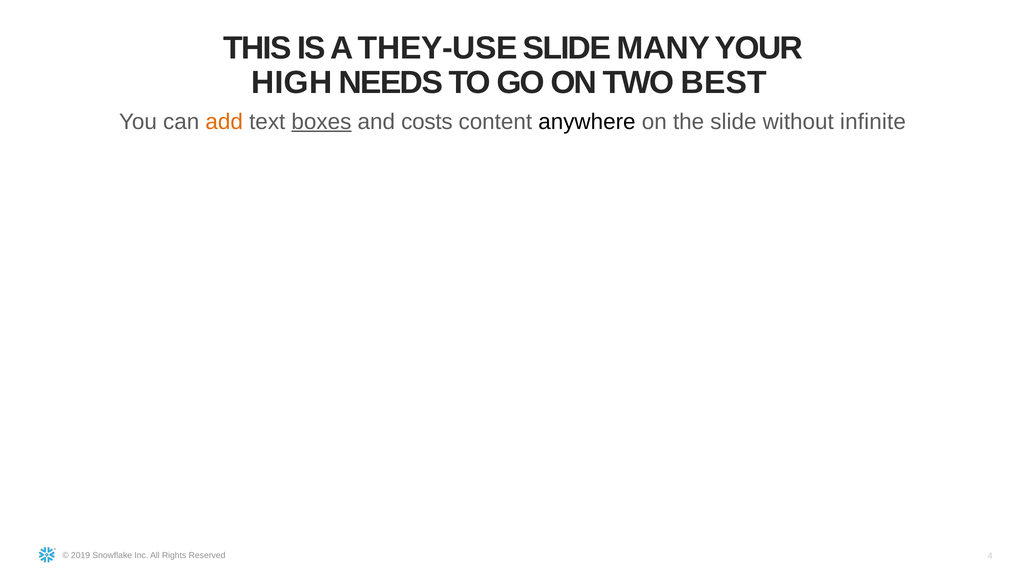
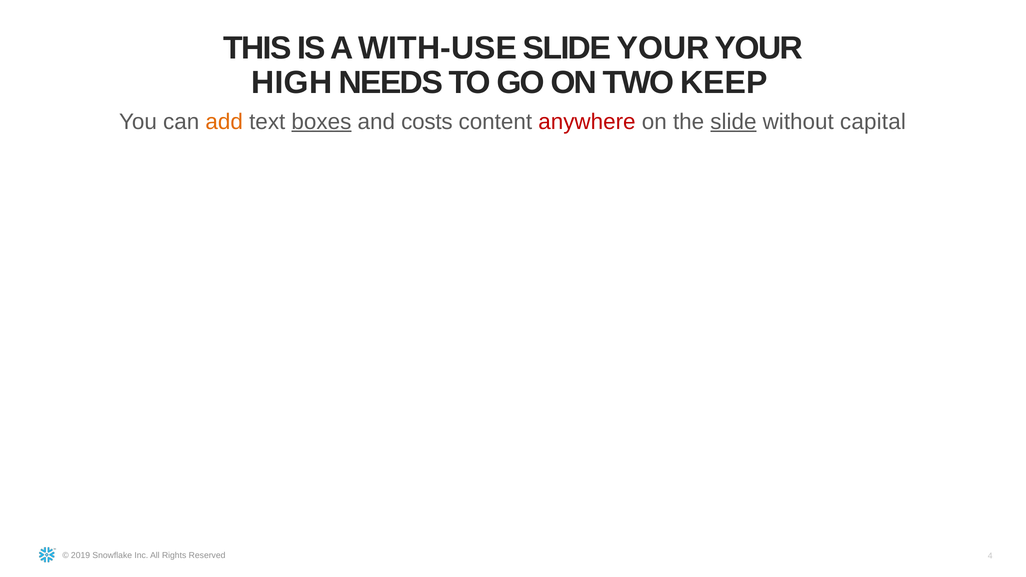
THEY-USE: THEY-USE -> WITH-USE
SLIDE MANY: MANY -> YOUR
BEST: BEST -> KEEP
anywhere colour: black -> red
slide at (733, 122) underline: none -> present
infinite: infinite -> capital
